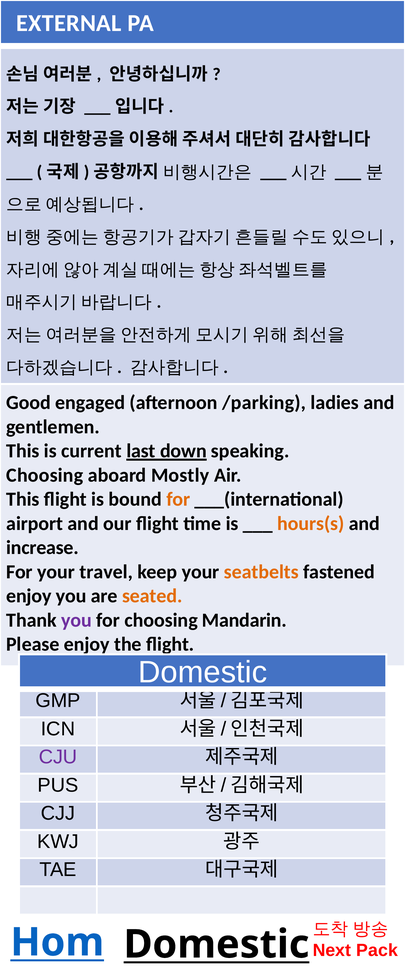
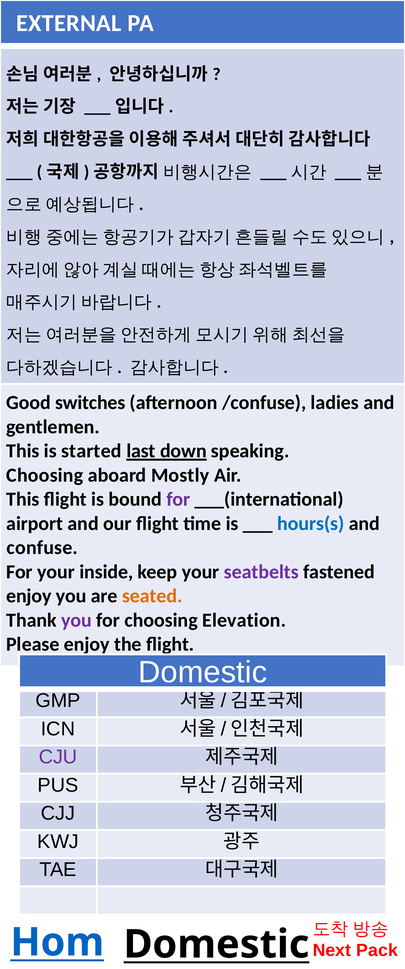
engaged: engaged -> switches
/parking: /parking -> /confuse
current: current -> started
for at (178, 499) colour: orange -> purple
hours(s colour: orange -> blue
increase: increase -> confuse
travel: travel -> inside
seatbelts colour: orange -> purple
Mandarin: Mandarin -> Elevation
